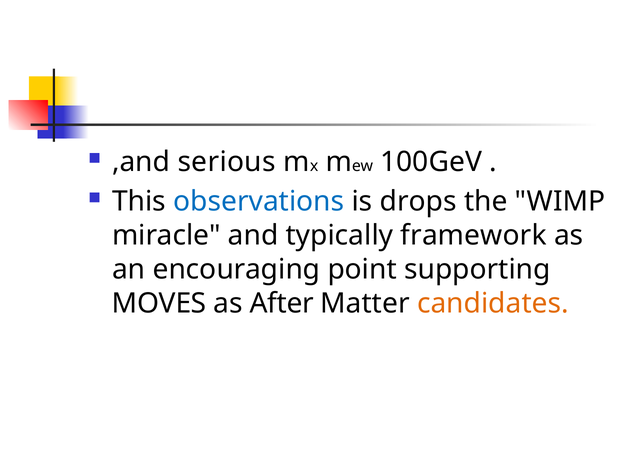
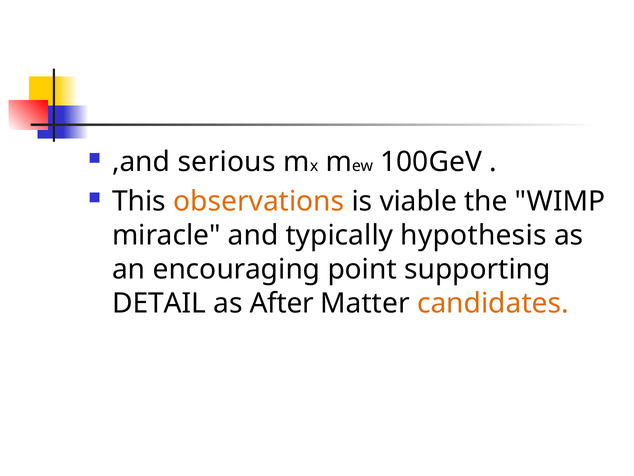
observations colour: blue -> orange
drops: drops -> viable
framework: framework -> hypothesis
MOVES: MOVES -> DETAIL
